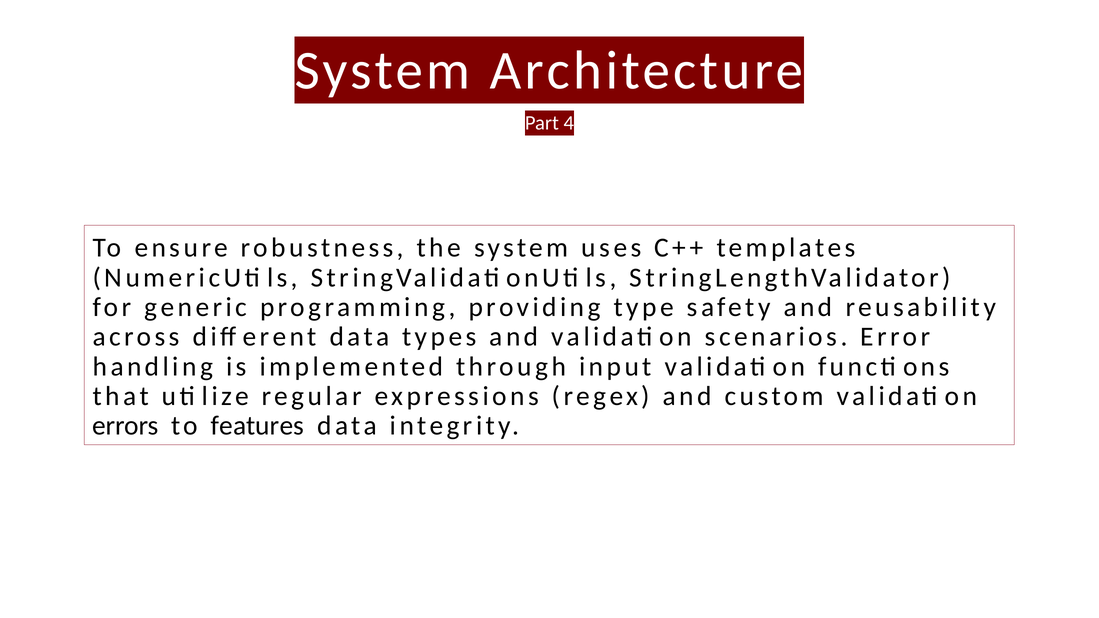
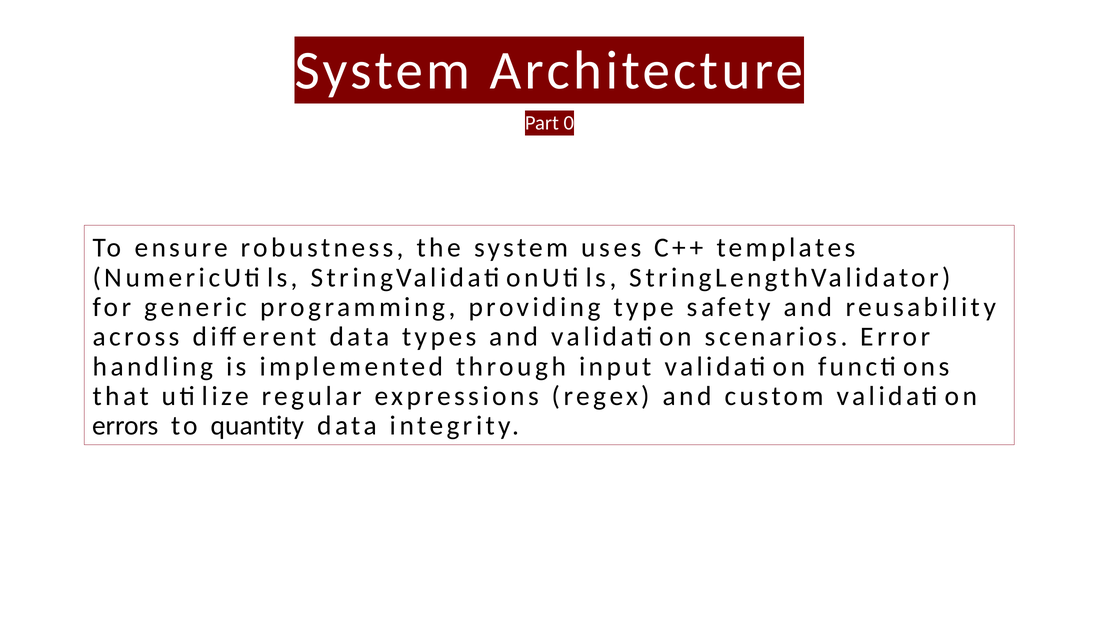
4: 4 -> 0
features: features -> quantity
